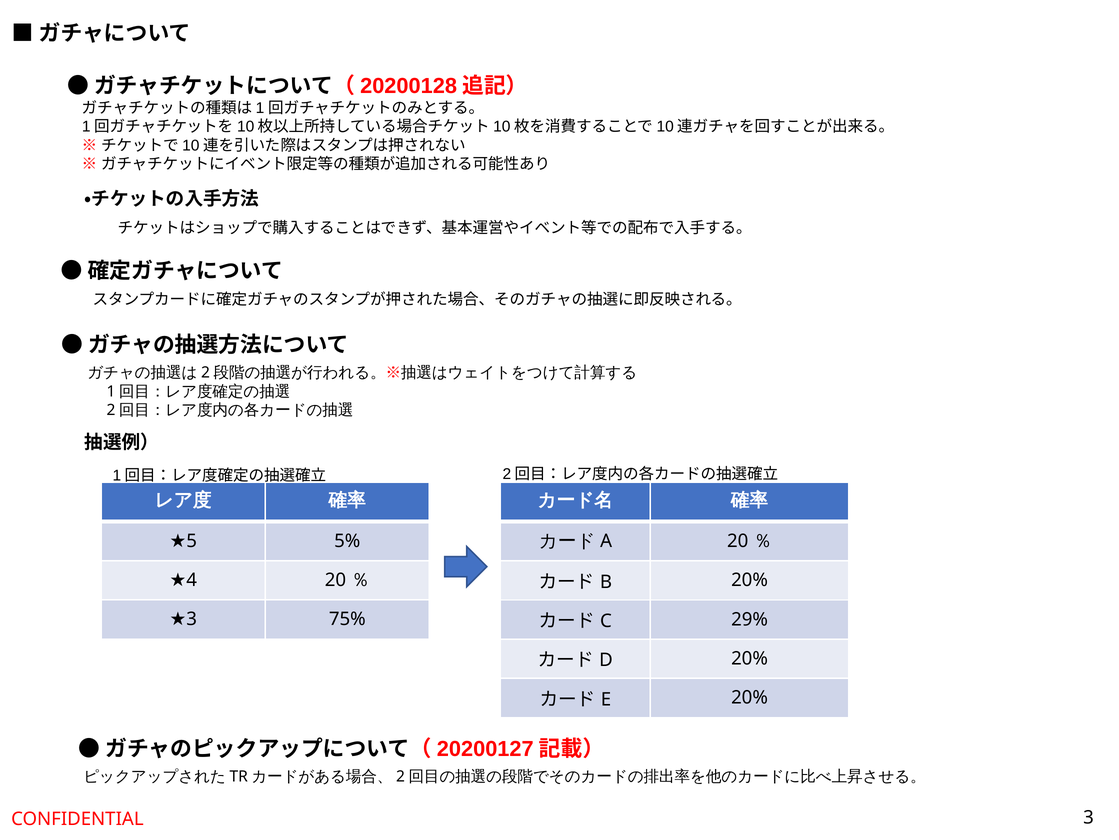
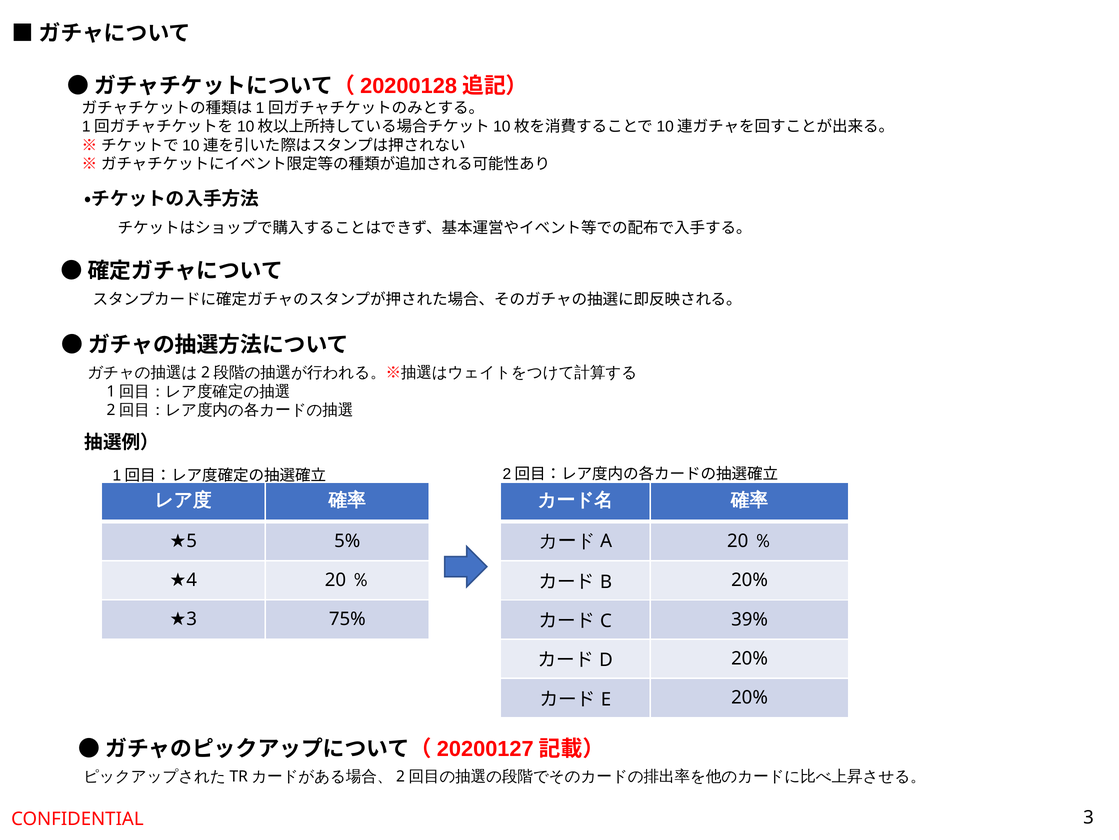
29%: 29% -> 39%
